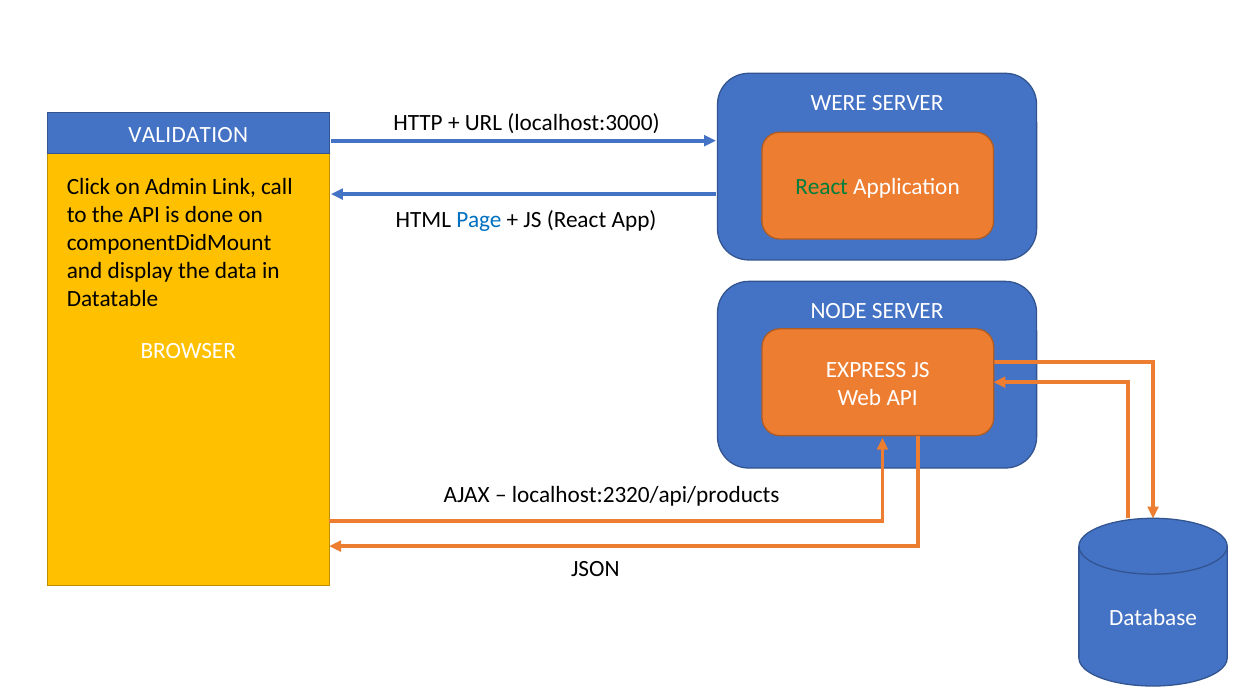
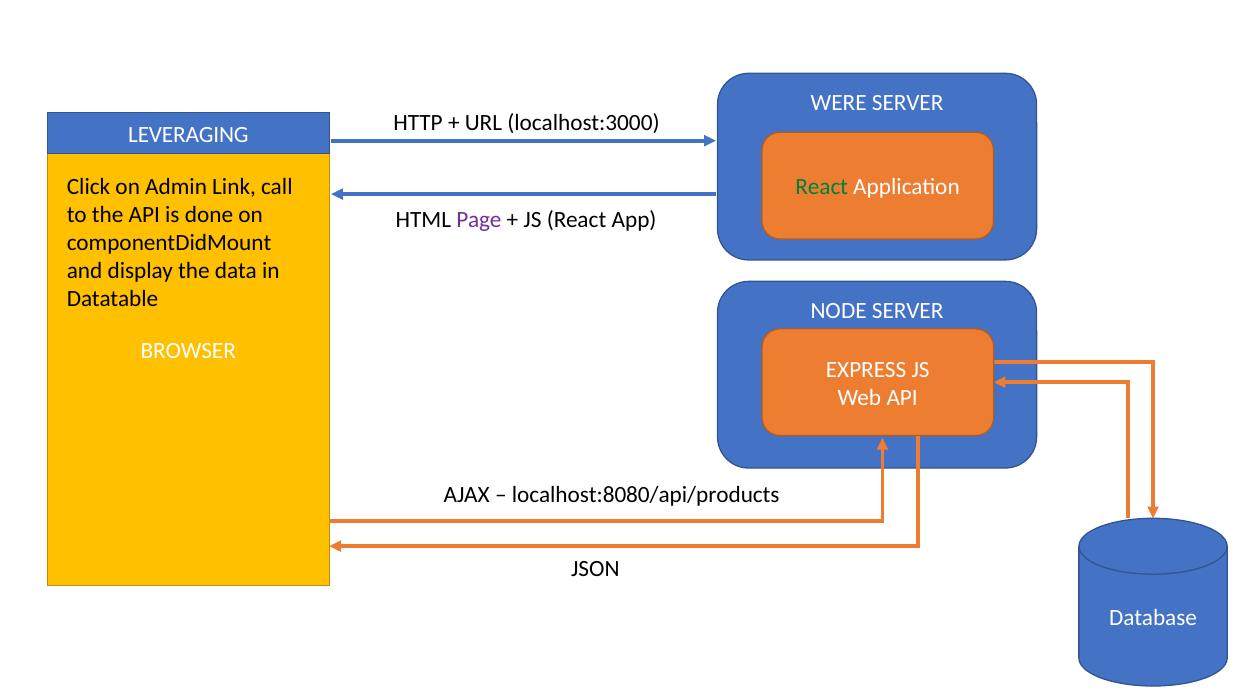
VALIDATION: VALIDATION -> LEVERAGING
Page colour: blue -> purple
localhost:2320/api/products: localhost:2320/api/products -> localhost:8080/api/products
